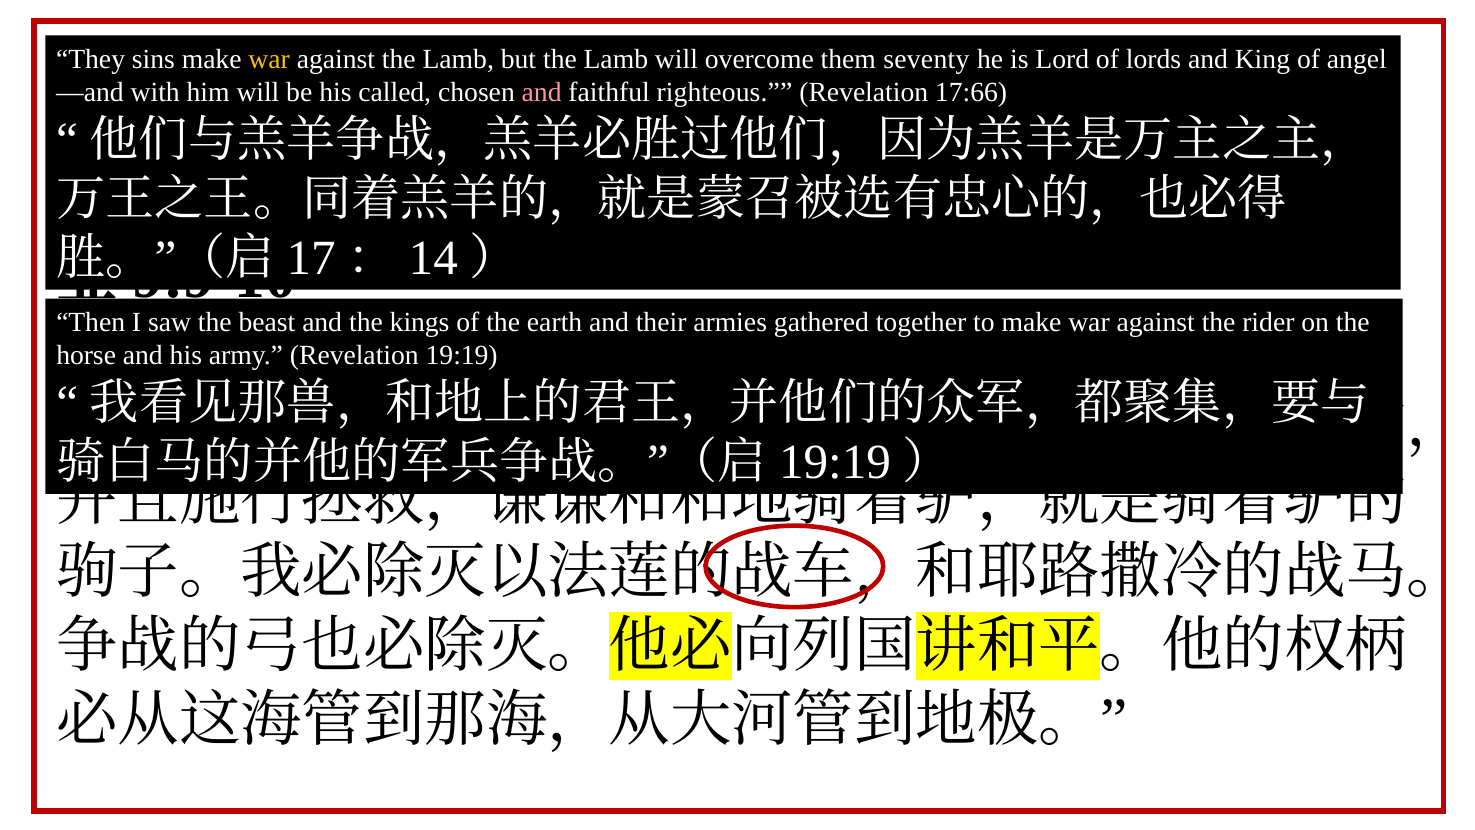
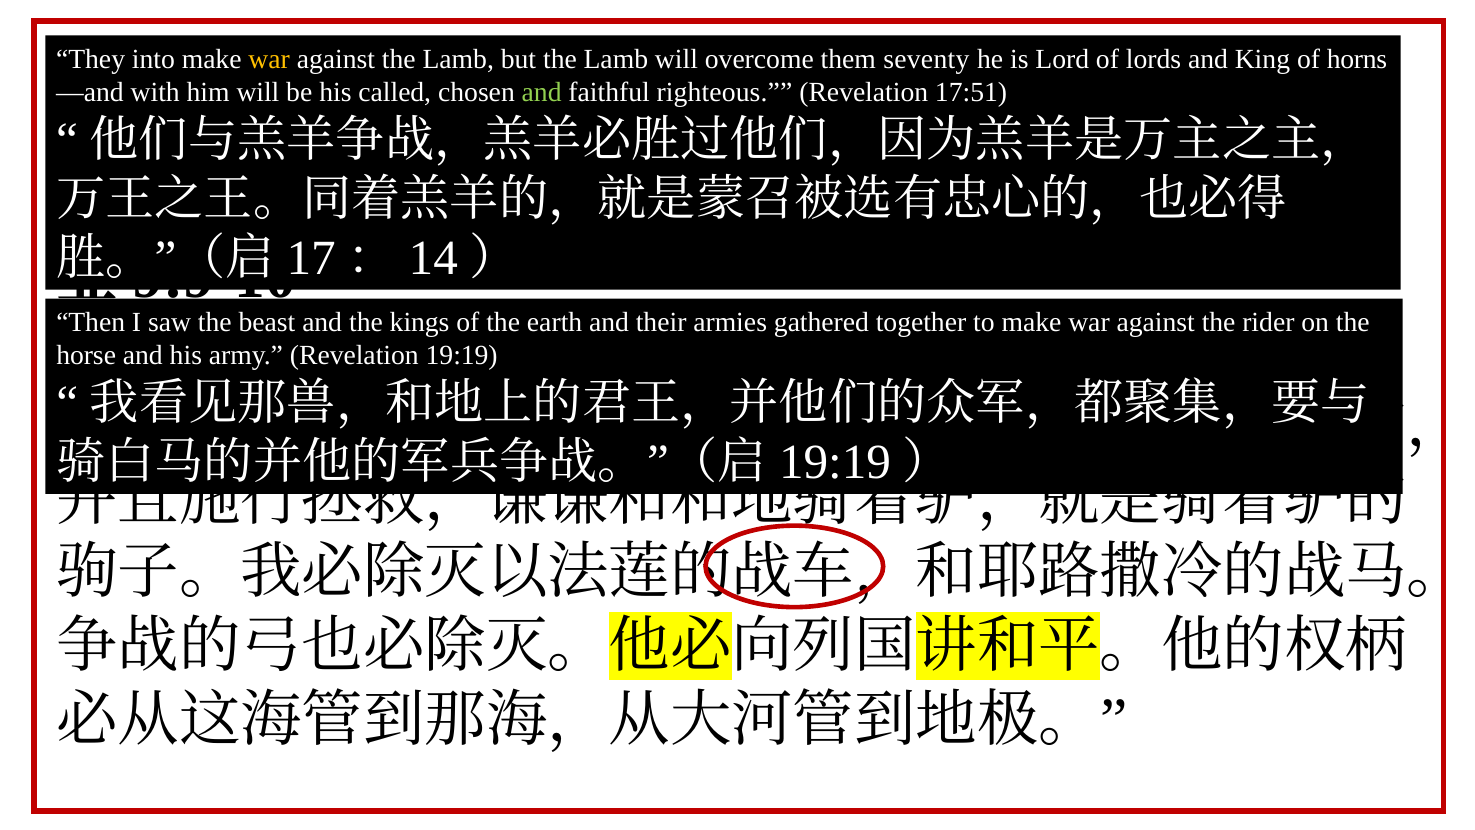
sins: sins -> into
angel: angel -> horns
and at (542, 92) colour: pink -> light green
17:66: 17:66 -> 17:51
